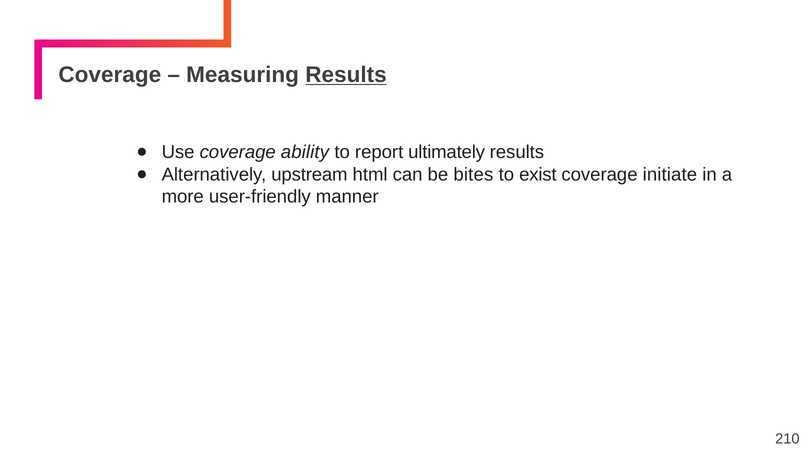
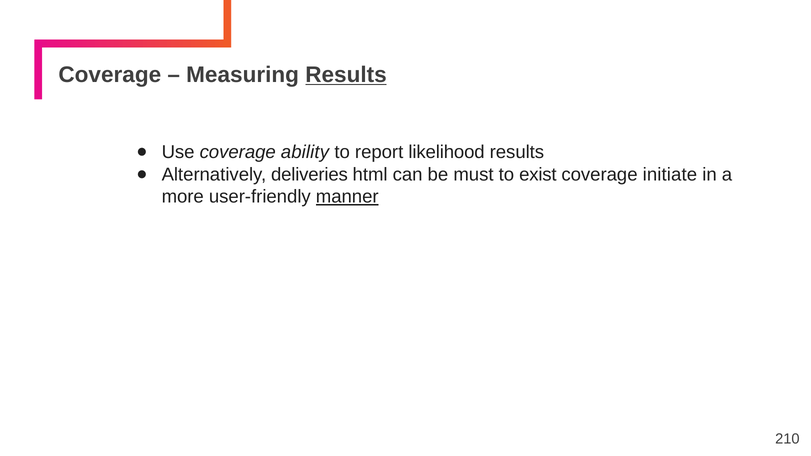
ultimately: ultimately -> likelihood
upstream: upstream -> deliveries
bites: bites -> must
manner underline: none -> present
